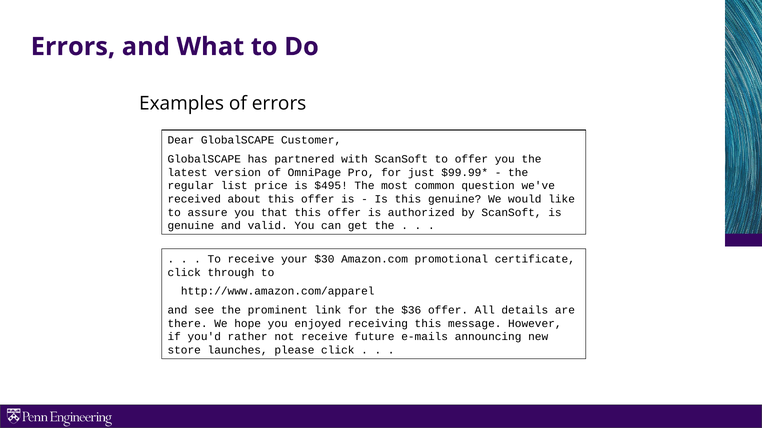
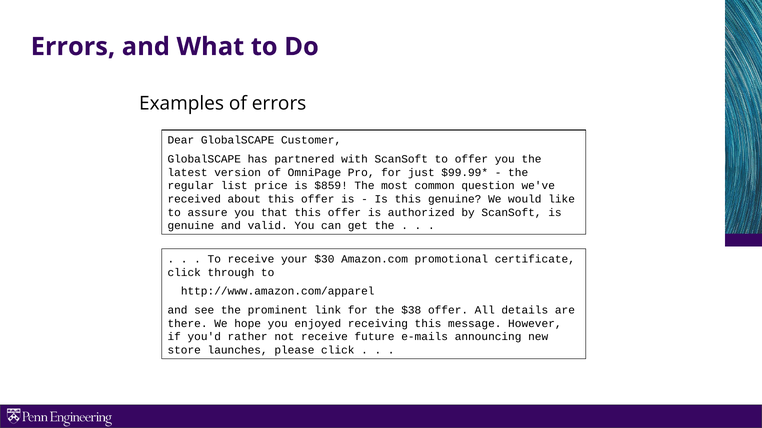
$495: $495 -> $859
$36: $36 -> $38
